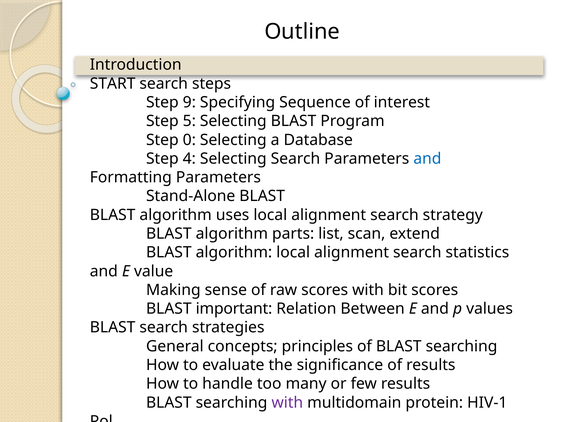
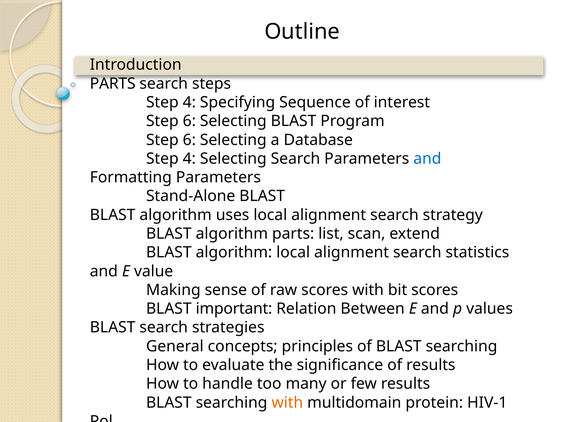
START at (113, 83): START -> PARTS
9 at (189, 102): 9 -> 4
5 at (189, 121): 5 -> 6
0 at (189, 140): 0 -> 6
with at (287, 402) colour: purple -> orange
